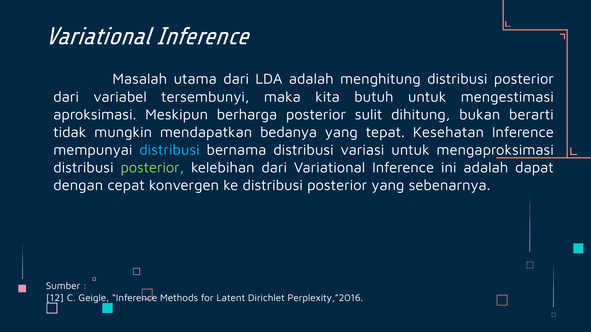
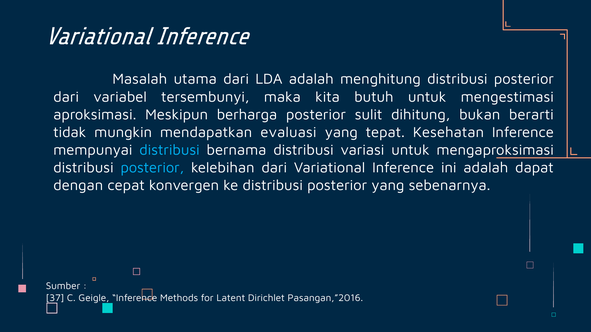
bedanya: bedanya -> evaluasi
posterior at (152, 168) colour: light green -> light blue
12: 12 -> 37
Perplexity,”2016: Perplexity,”2016 -> Pasangan,”2016
